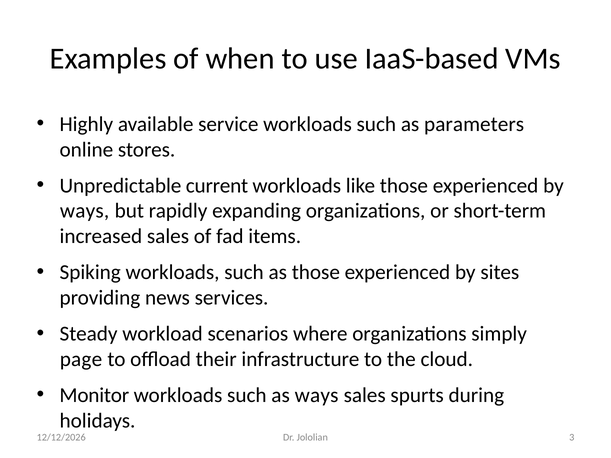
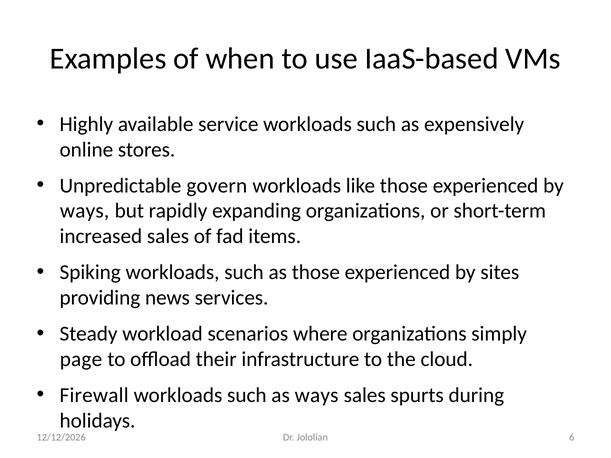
parameters: parameters -> expensively
current: current -> govern
Monitor: Monitor -> Firewall
3: 3 -> 6
